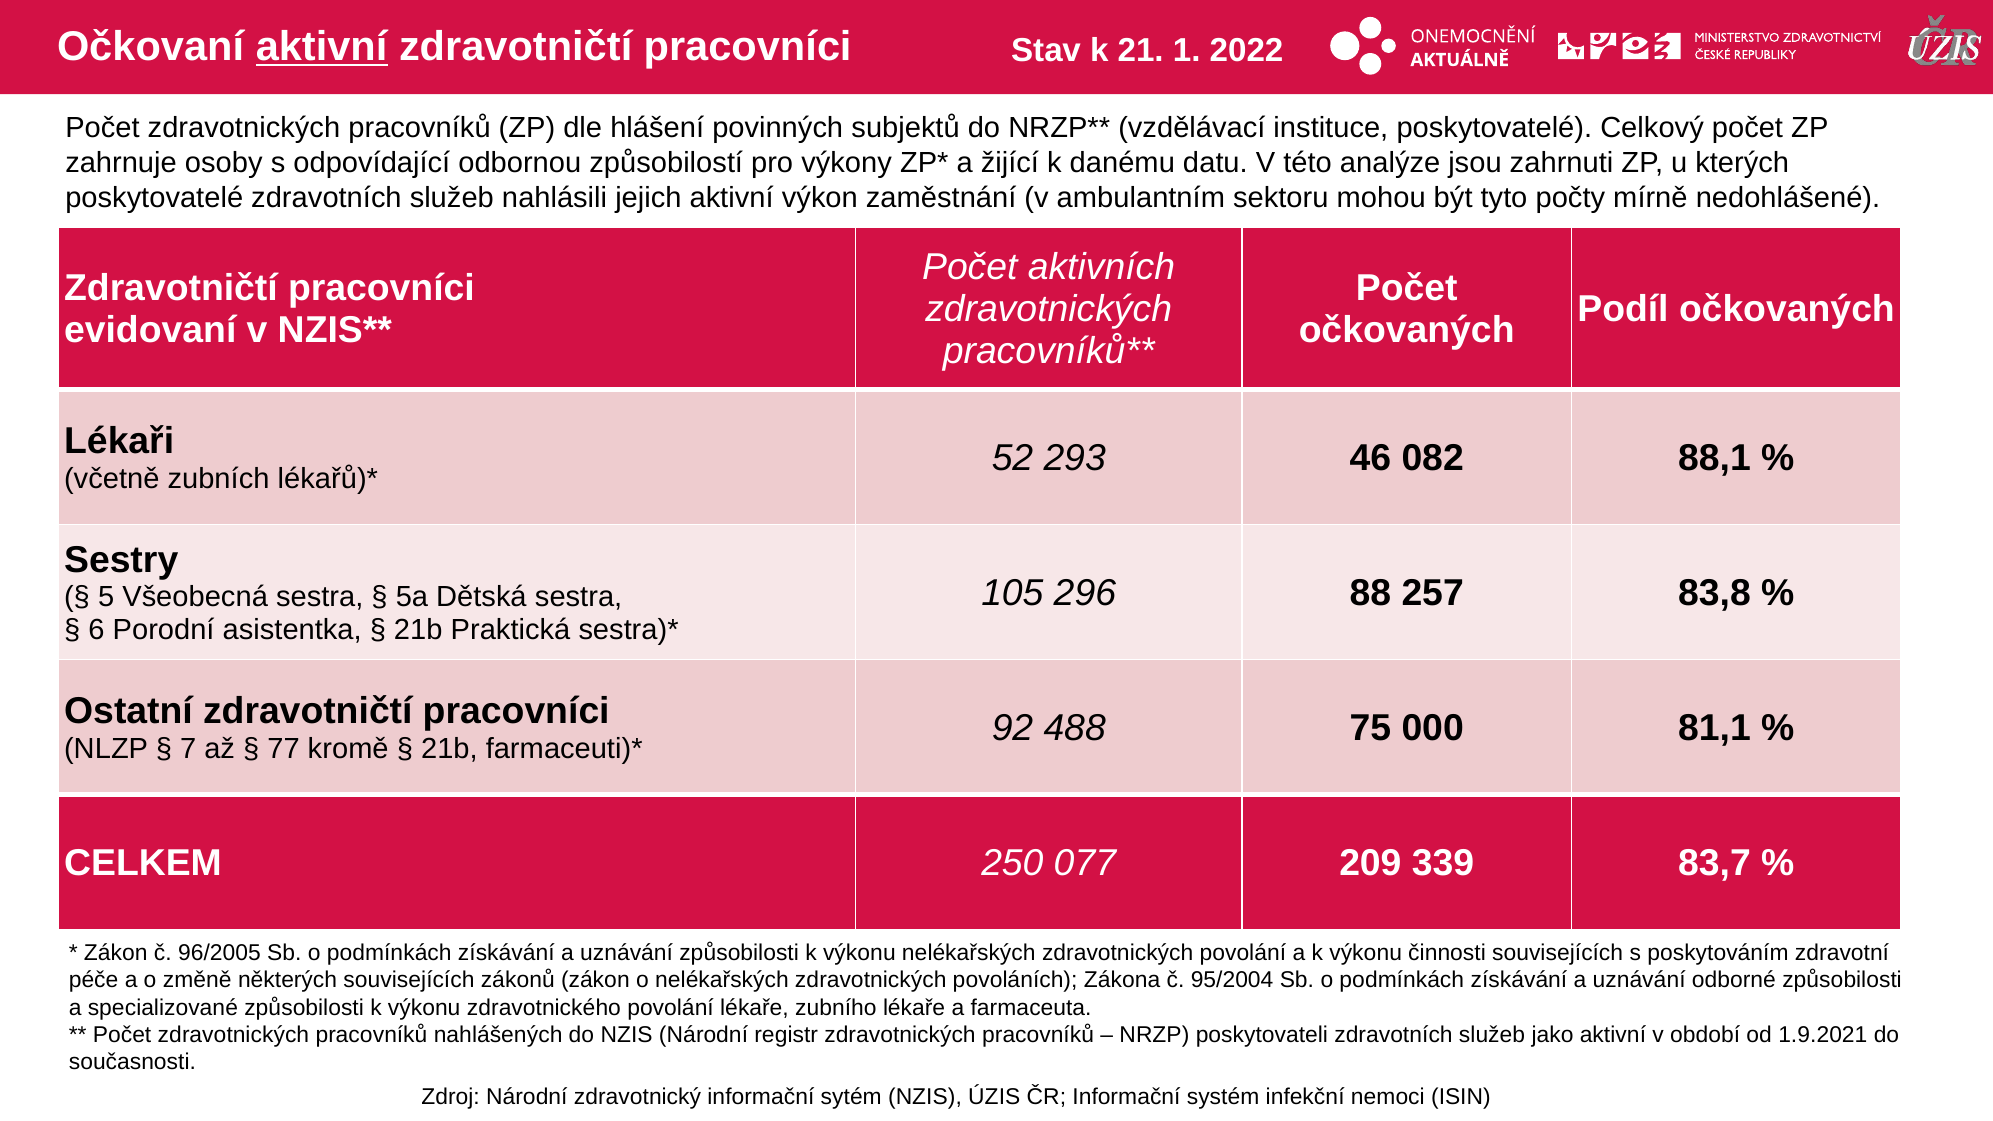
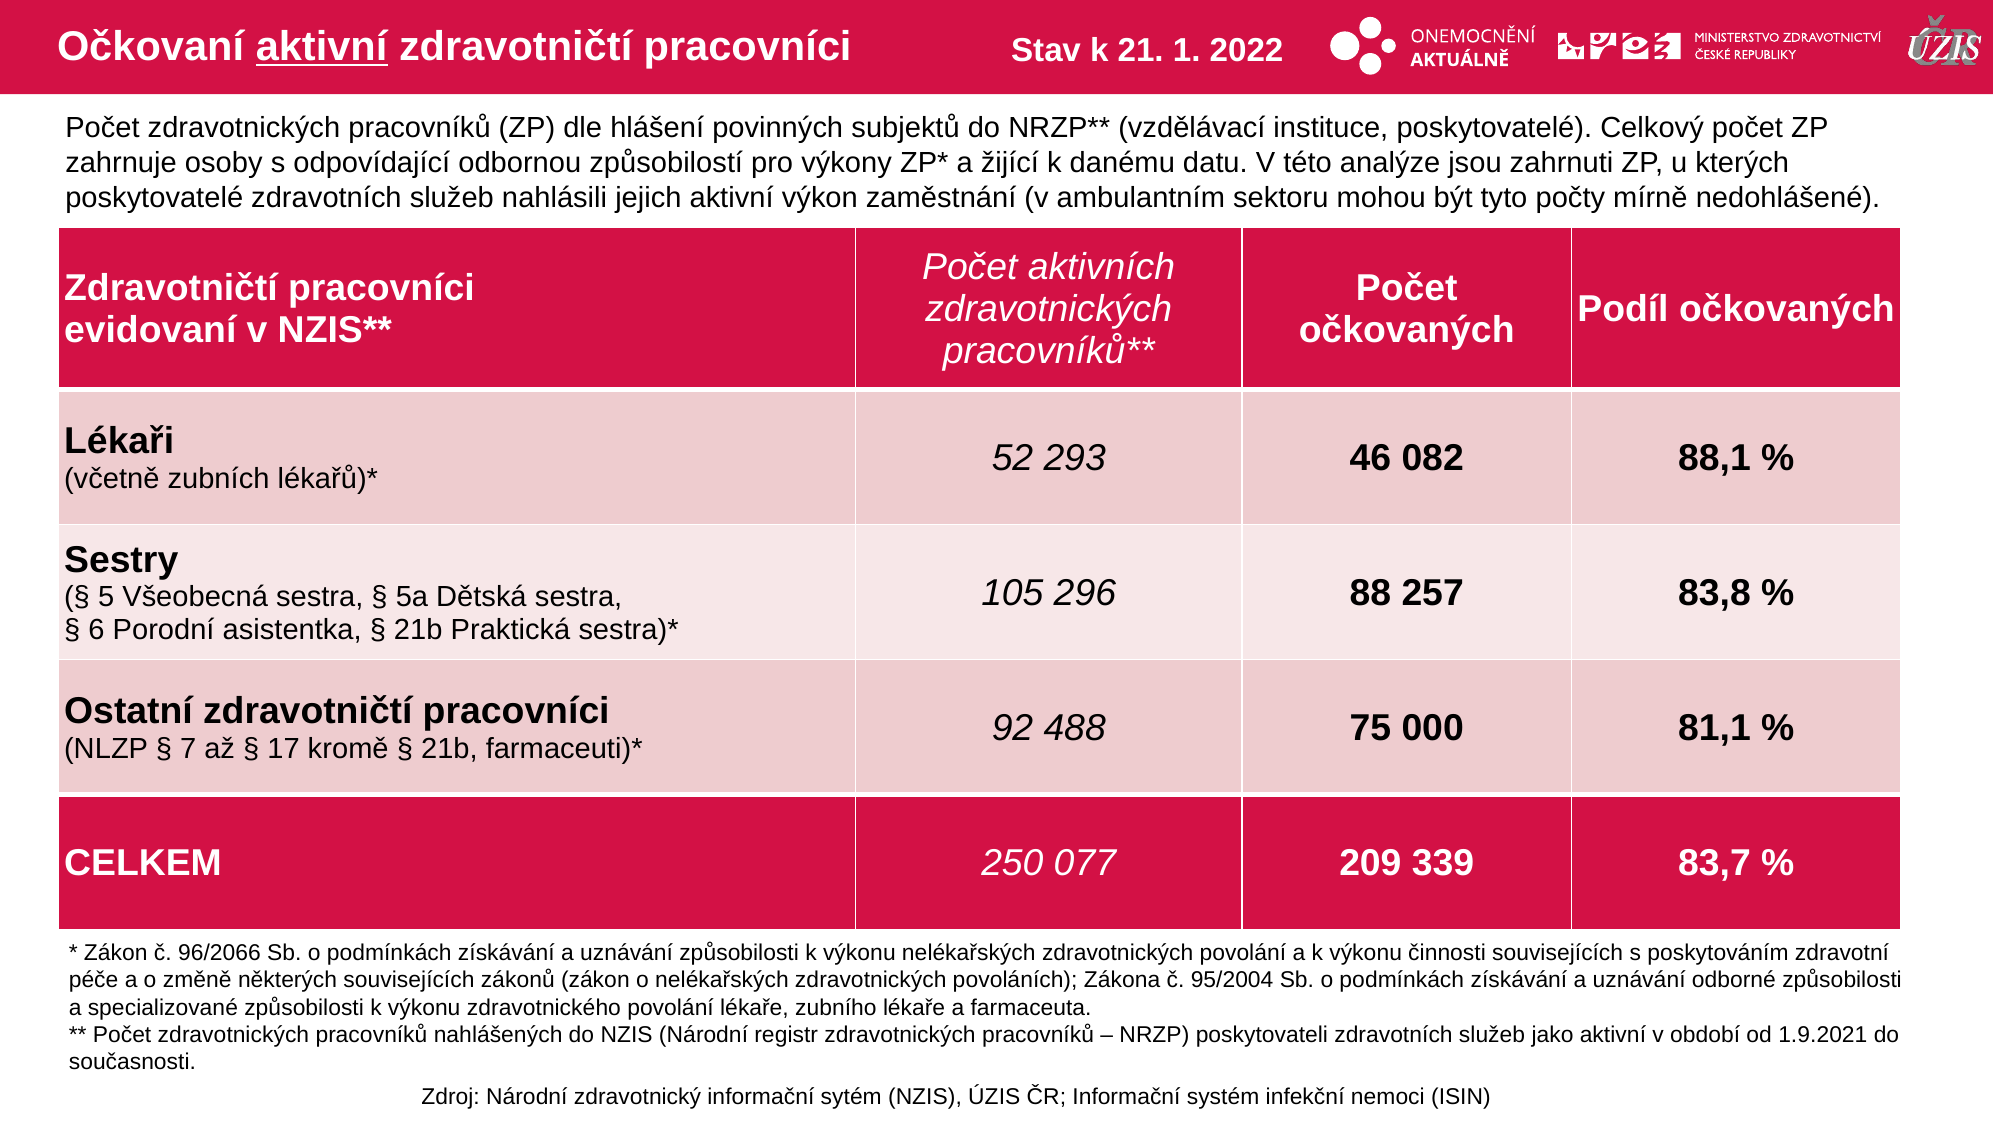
77: 77 -> 17
96/2005: 96/2005 -> 96/2066
